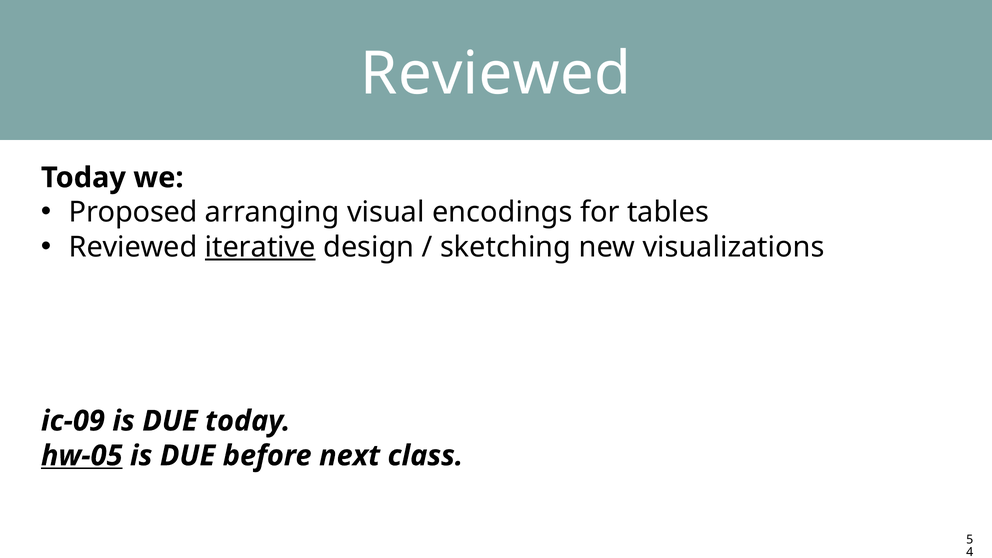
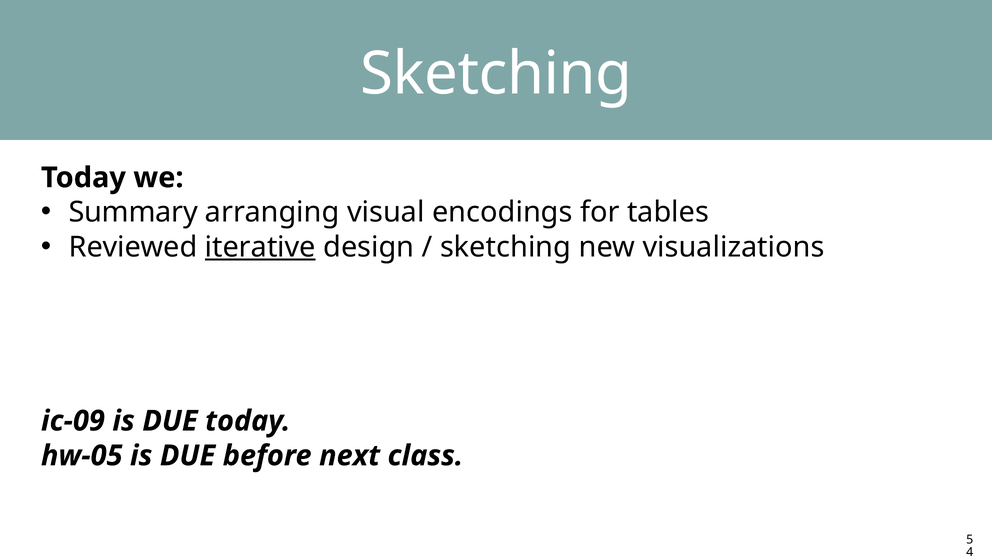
Reviewed at (496, 74): Reviewed -> Sketching
Proposed: Proposed -> Summary
hw-05 underline: present -> none
